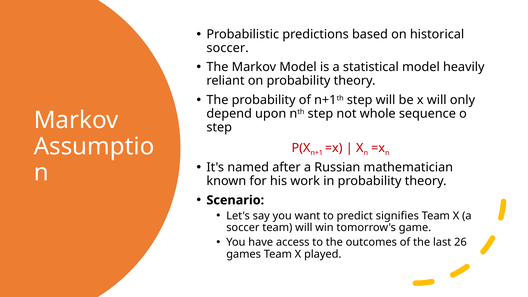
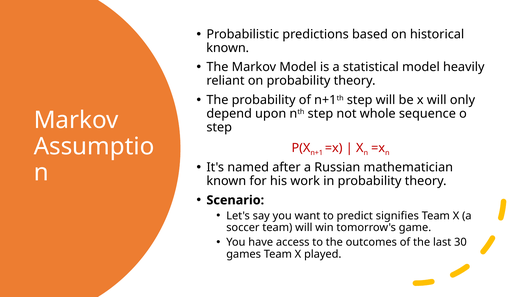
soccer at (228, 48): soccer -> known
last 26: 26 -> 30
